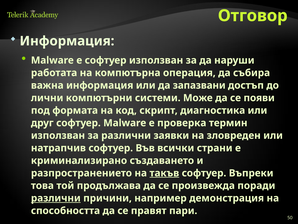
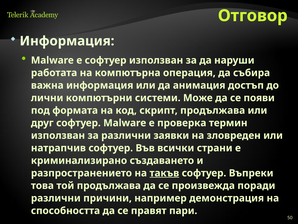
запазвани: запазвани -> анимация
скрипт диагностика: диагностика -> продължава
различни at (56, 198) underline: present -> none
